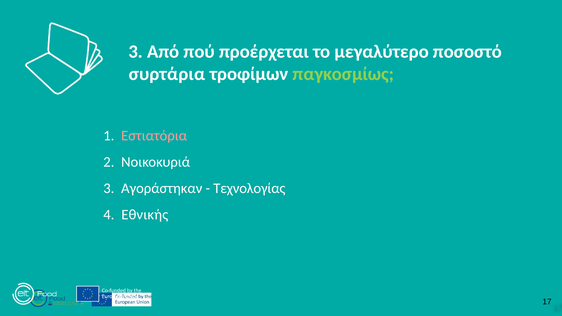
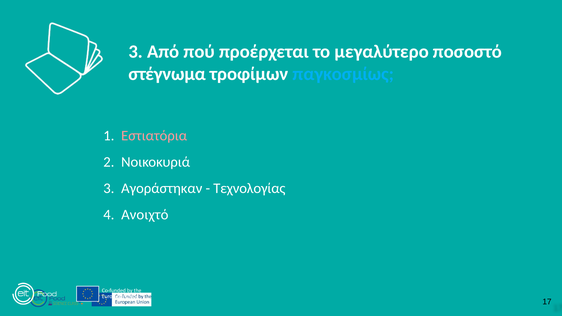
συρτάρια: συρτάρια -> στέγνωμα
παγκοσμίως colour: light green -> light blue
Εθνικής: Εθνικής -> Ανοιχτό
